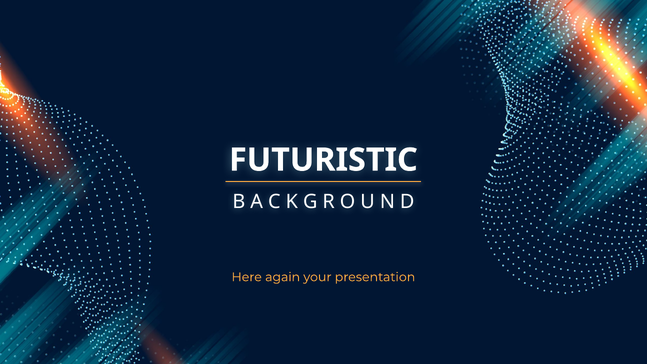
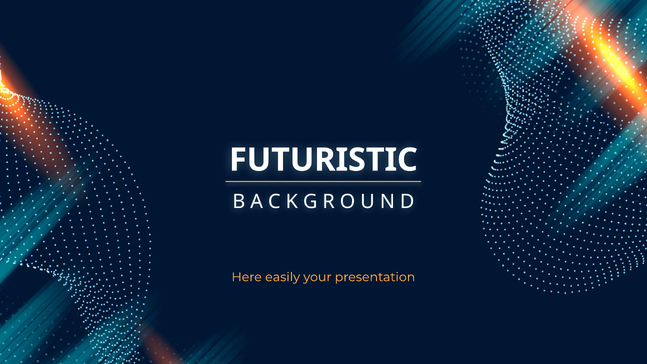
again: again -> easily
